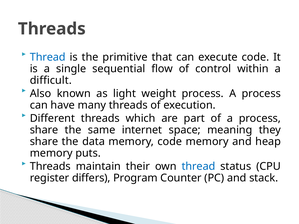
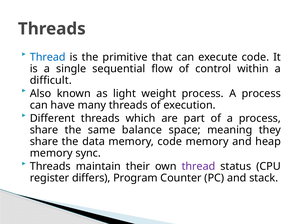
internet: internet -> balance
puts: puts -> sync
thread at (198, 166) colour: blue -> purple
